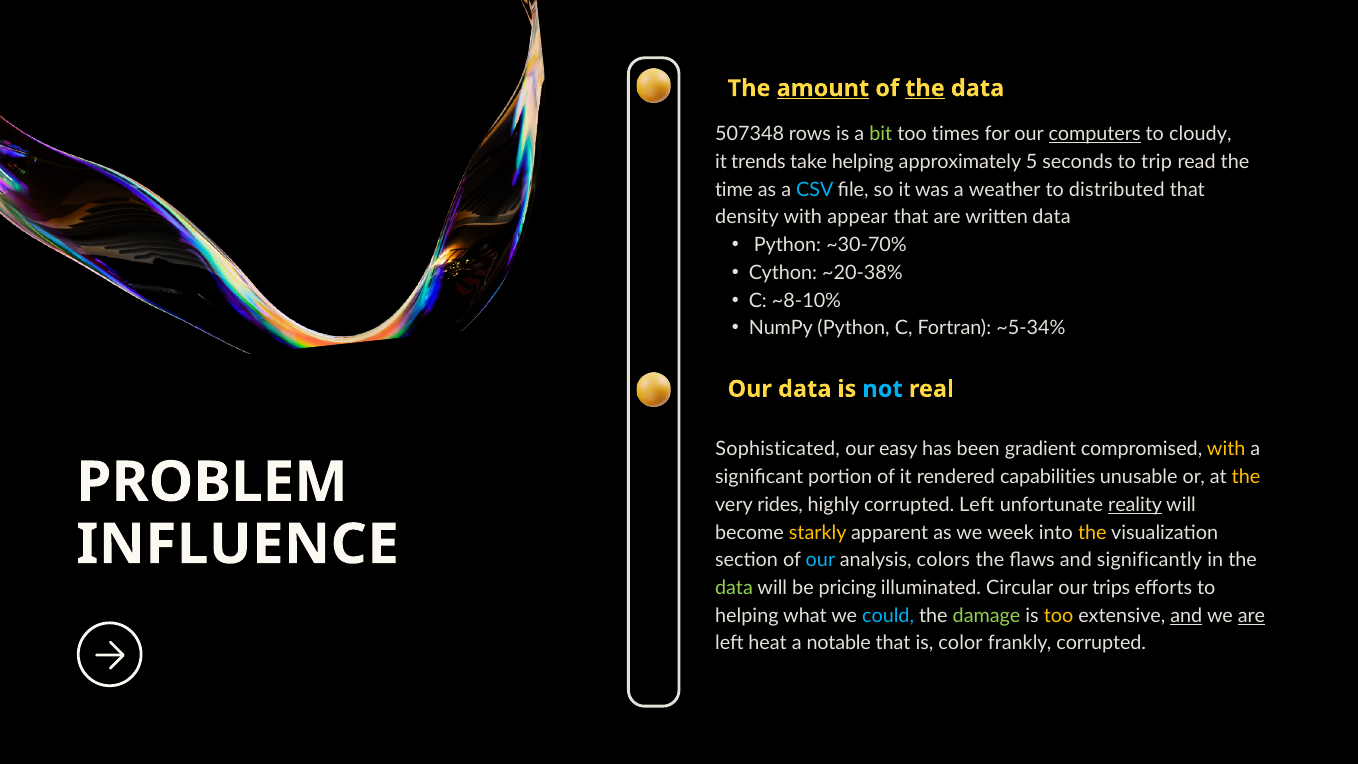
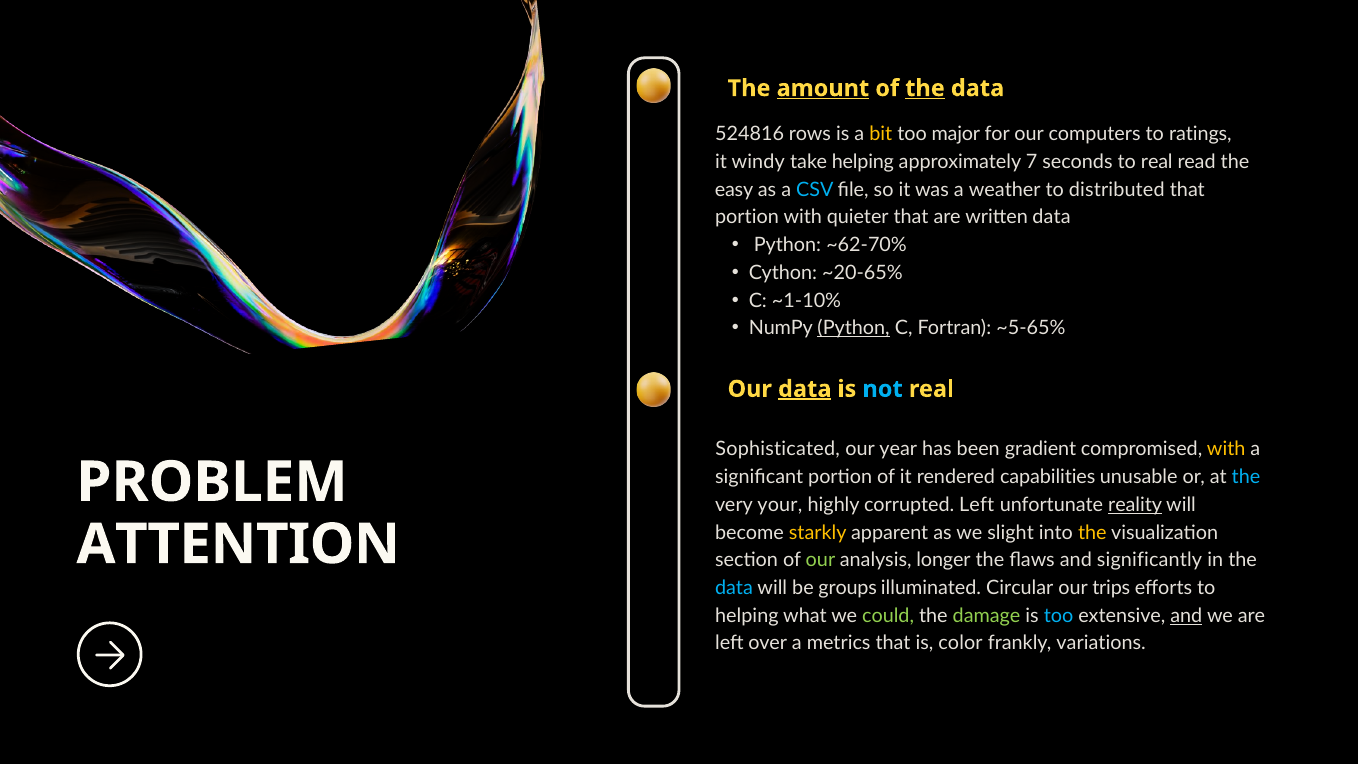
507348: 507348 -> 524816
bit colour: light green -> yellow
times: times -> major
computers underline: present -> none
cloudy: cloudy -> ratings
trends: trends -> windy
5: 5 -> 7
to trip: trip -> real
time: time -> easy
density at (747, 217): density -> portion
appear: appear -> quieter
~30-70%: ~30-70% -> ~62-70%
~20-38%: ~20-38% -> ~20-65%
~8-10%: ~8-10% -> ~1-10%
Python at (854, 328) underline: none -> present
~5-34%: ~5-34% -> ~5-65%
data at (805, 389) underline: none -> present
easy: easy -> year
the at (1246, 477) colour: yellow -> light blue
rides: rides -> your
week: week -> slight
INFLUENCE: INFLUENCE -> ATTENTION
our at (820, 560) colour: light blue -> light green
colors: colors -> longer
data at (734, 588) colour: light green -> light blue
pricing: pricing -> groups
could colour: light blue -> light green
too at (1059, 616) colour: yellow -> light blue
are at (1252, 616) underline: present -> none
heat: heat -> over
notable: notable -> metrics
frankly corrupted: corrupted -> variations
